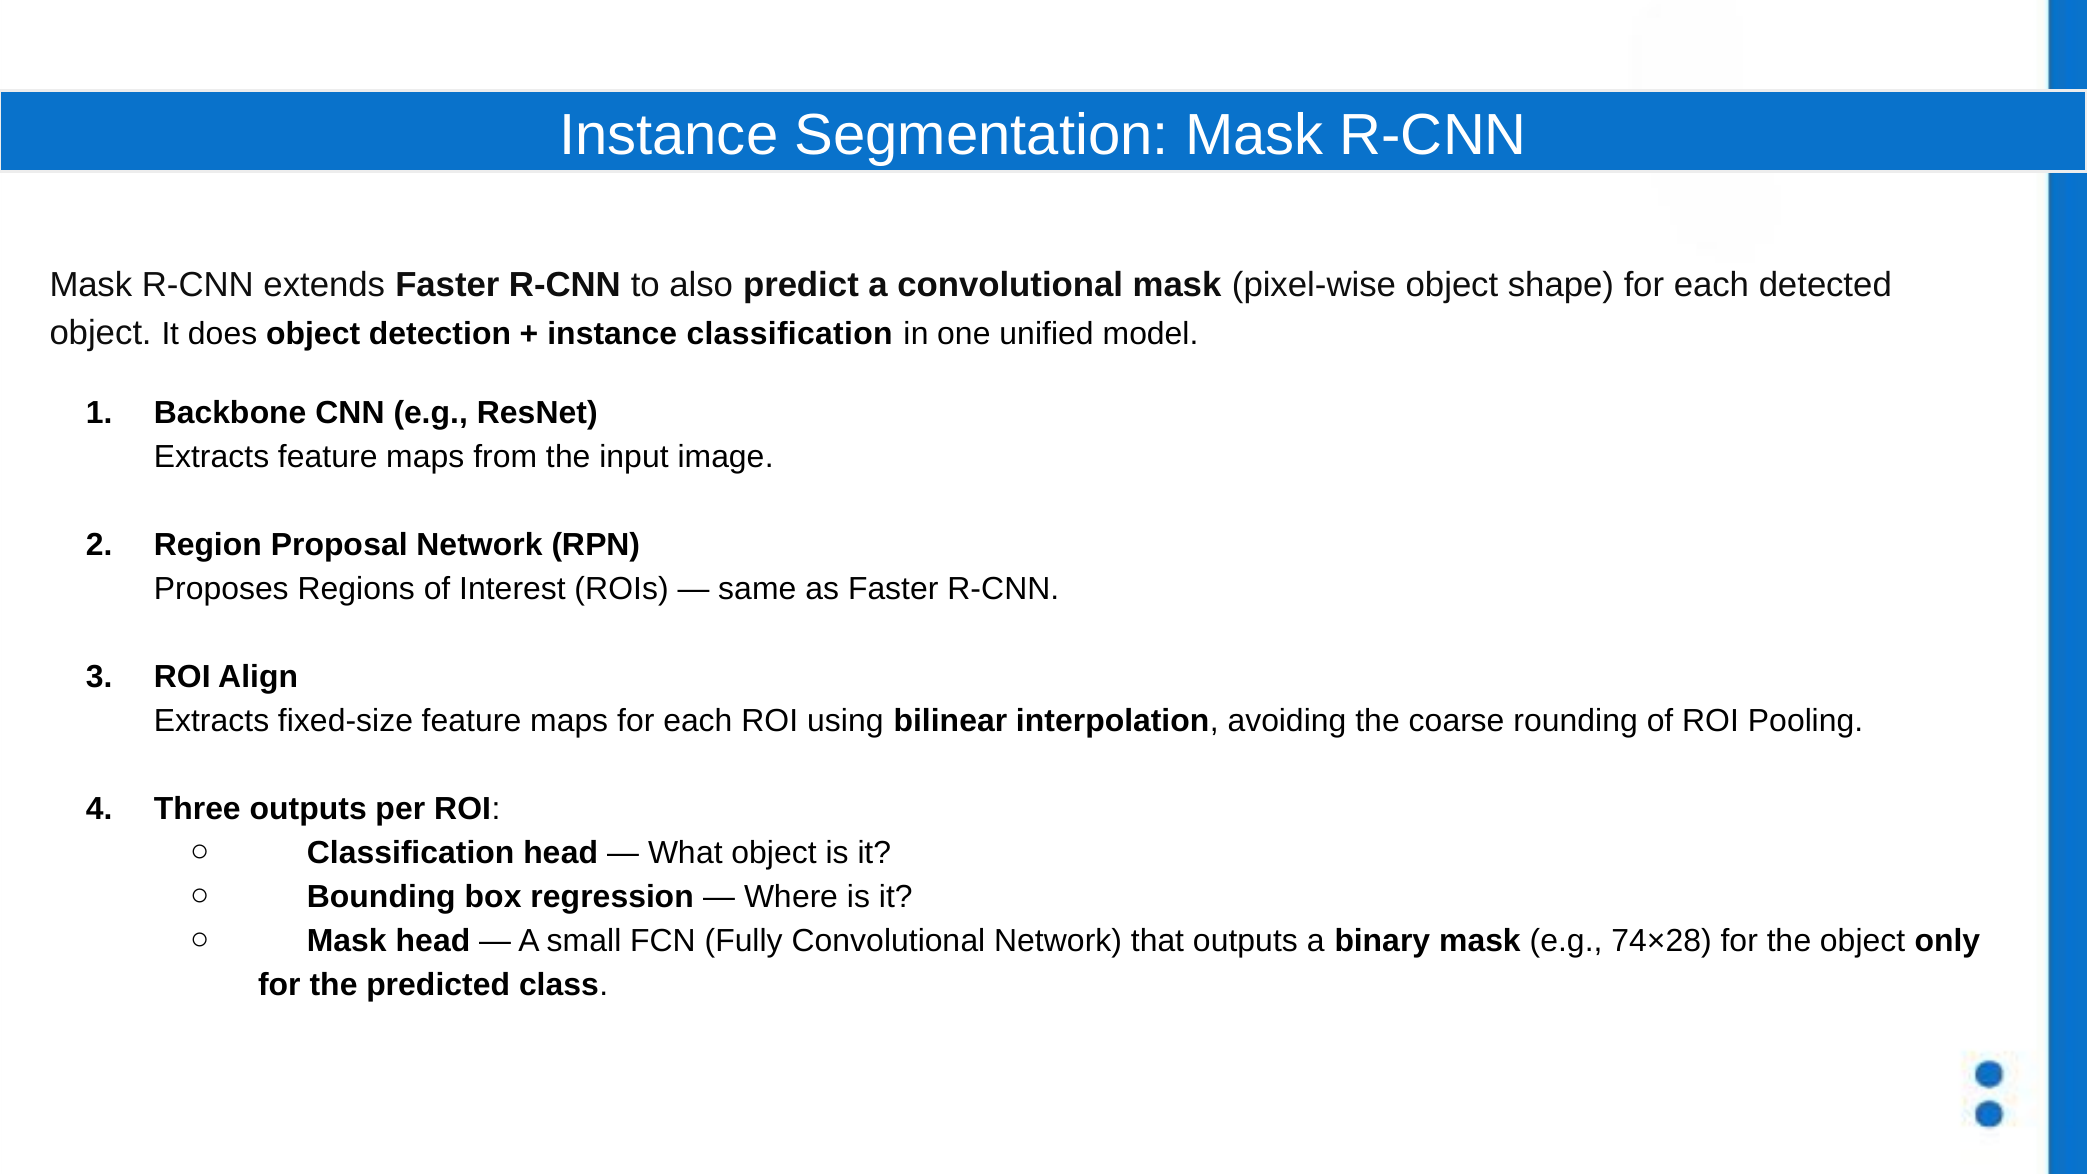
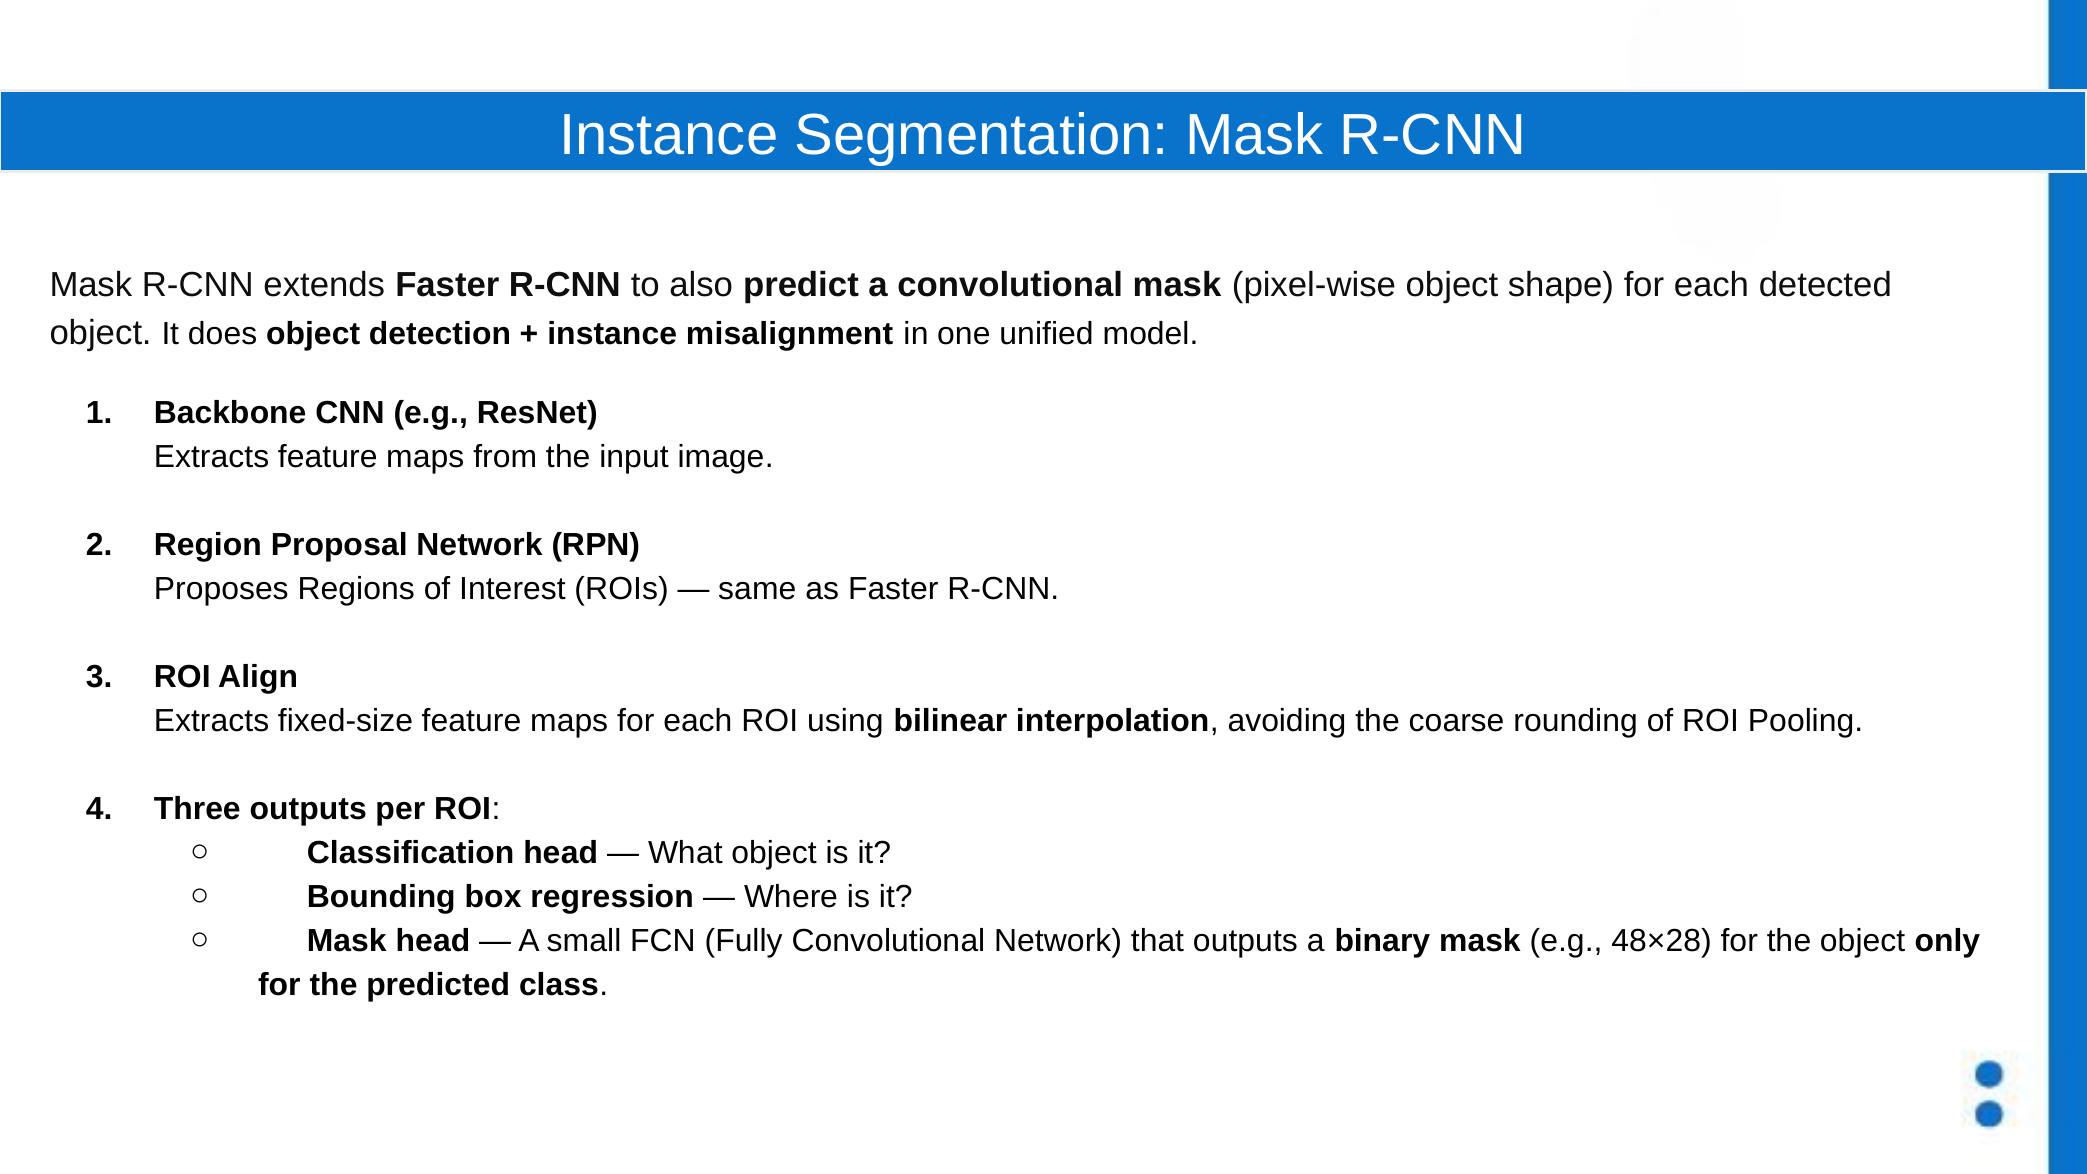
instance classification: classification -> misalignment
74×28: 74×28 -> 48×28
